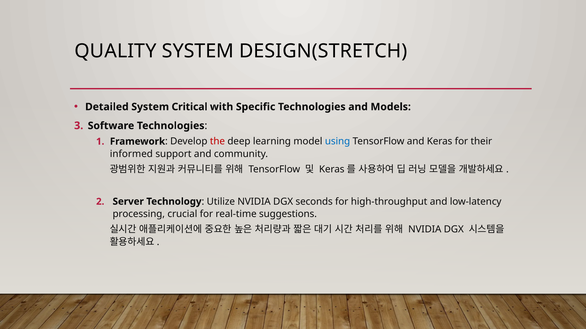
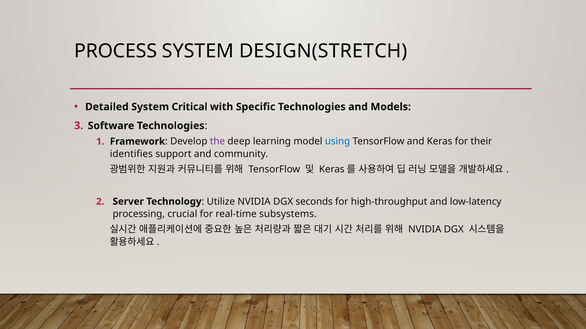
QUALITY: QUALITY -> PROCESS
the colour: red -> purple
informed: informed -> identifies
suggestions: suggestions -> subsystems
